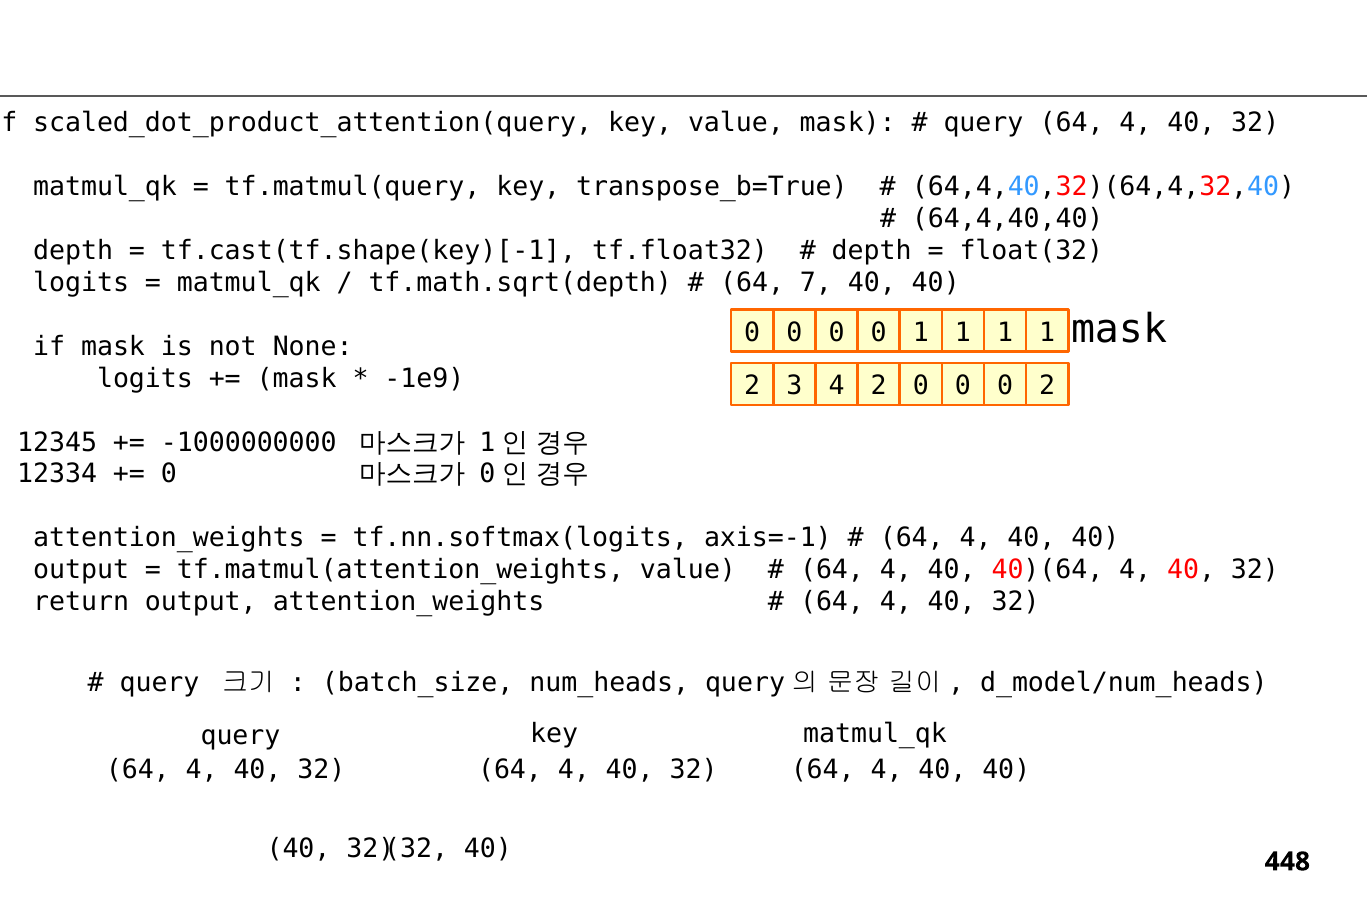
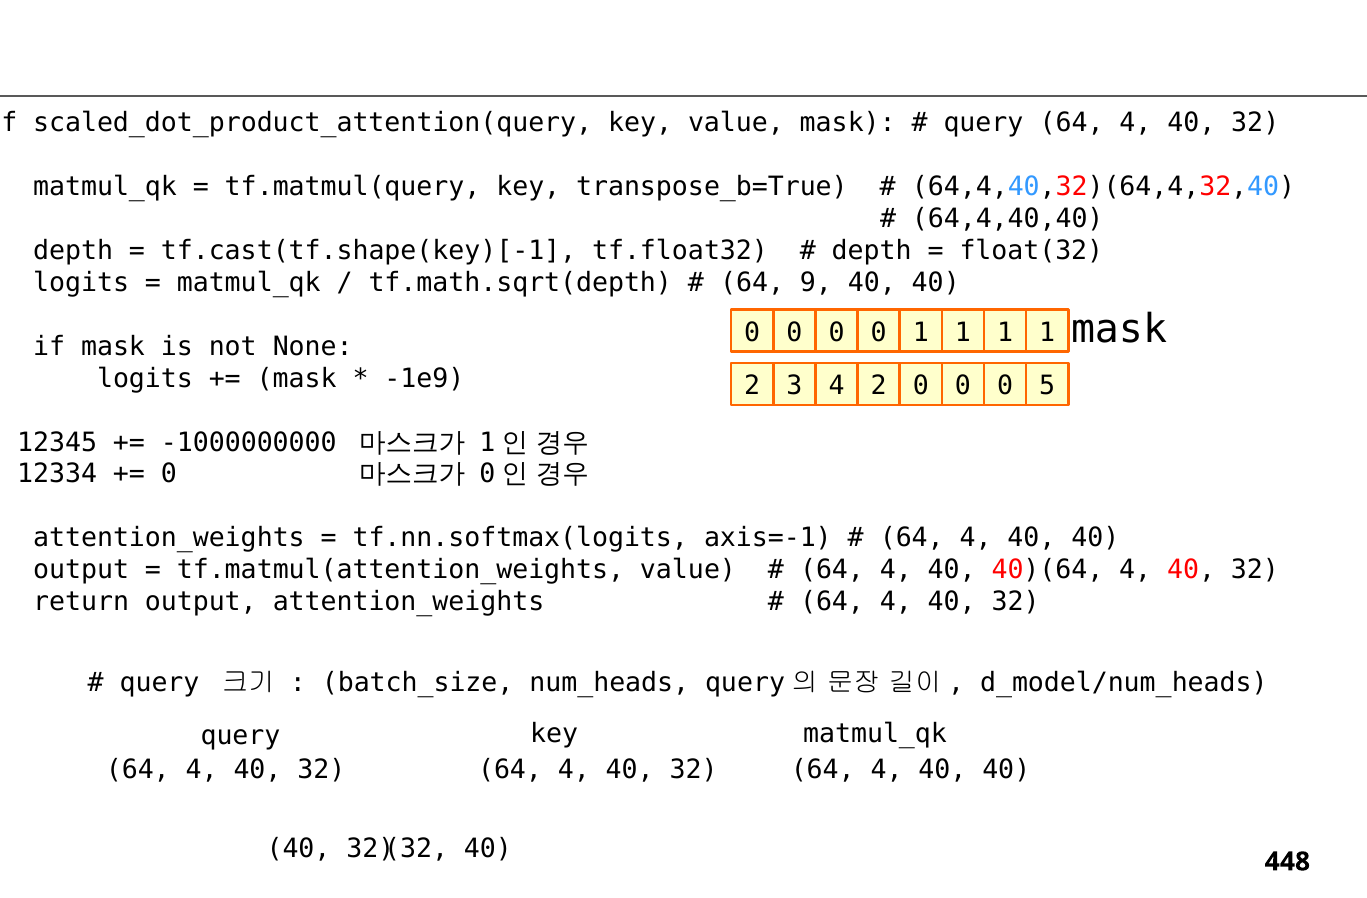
7: 7 -> 9
0 2: 2 -> 5
